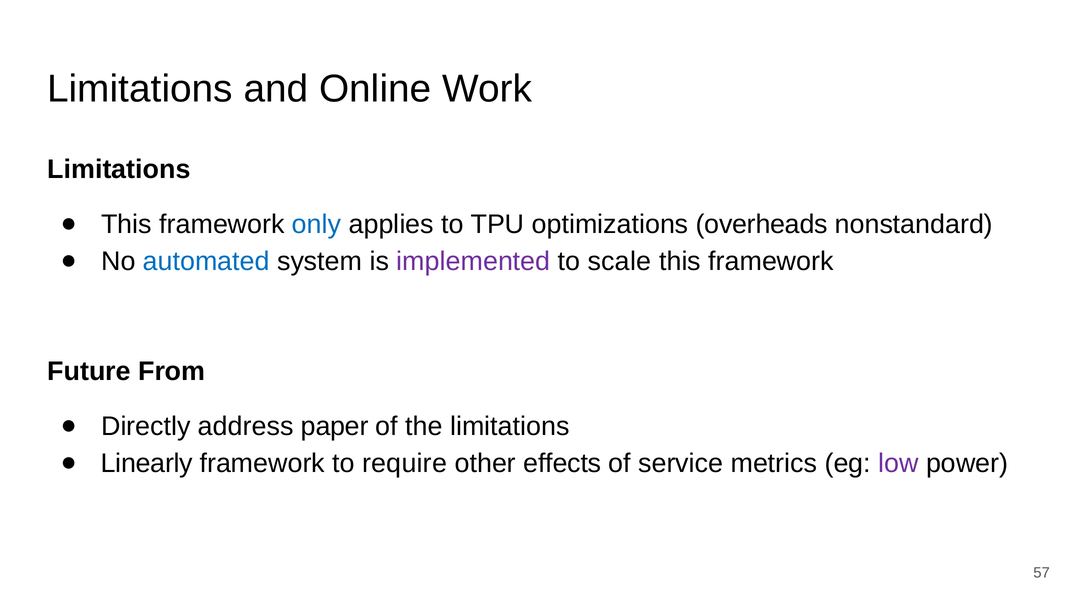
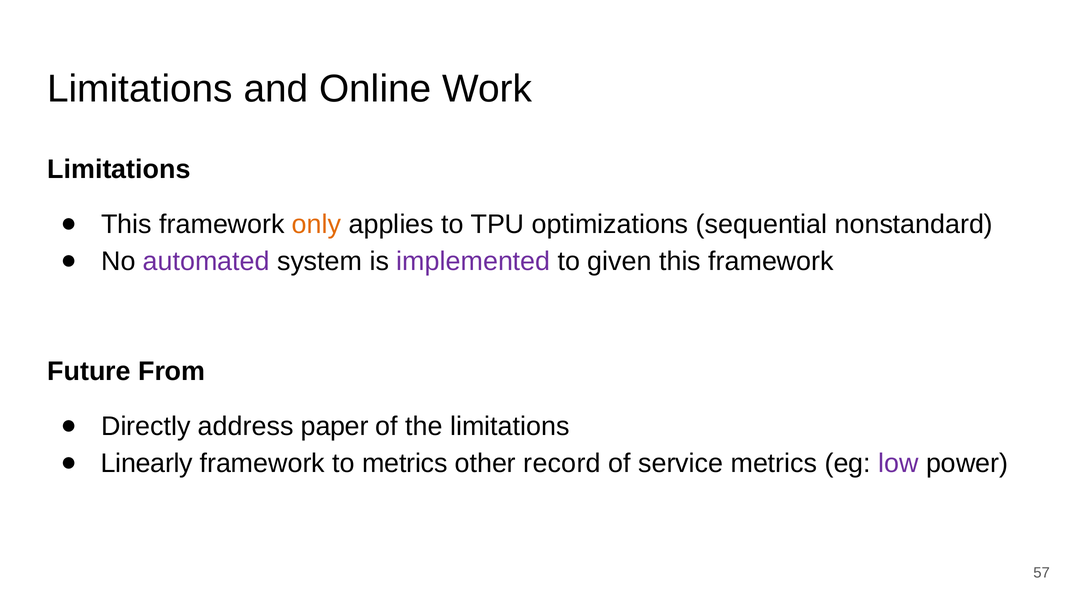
only colour: blue -> orange
overheads: overheads -> sequential
automated colour: blue -> purple
scale: scale -> given
to require: require -> metrics
effects: effects -> record
